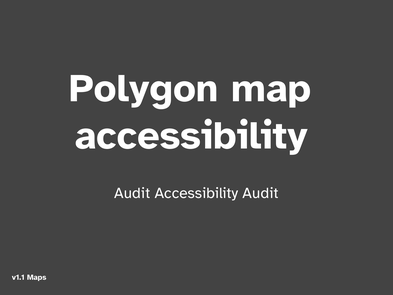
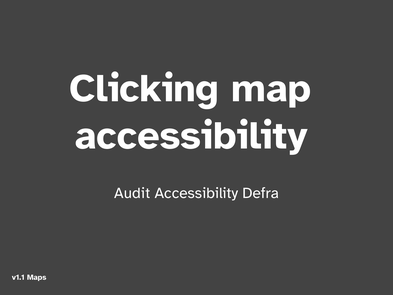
Polygon: Polygon -> Clicking
Audit at (261, 193): Audit -> Defra
